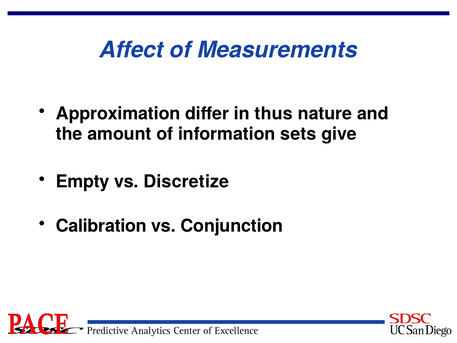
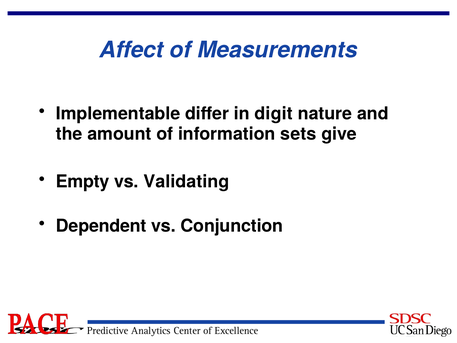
Approximation: Approximation -> Implementable
thus: thus -> digit
Discretize: Discretize -> Validating
Calibration: Calibration -> Dependent
